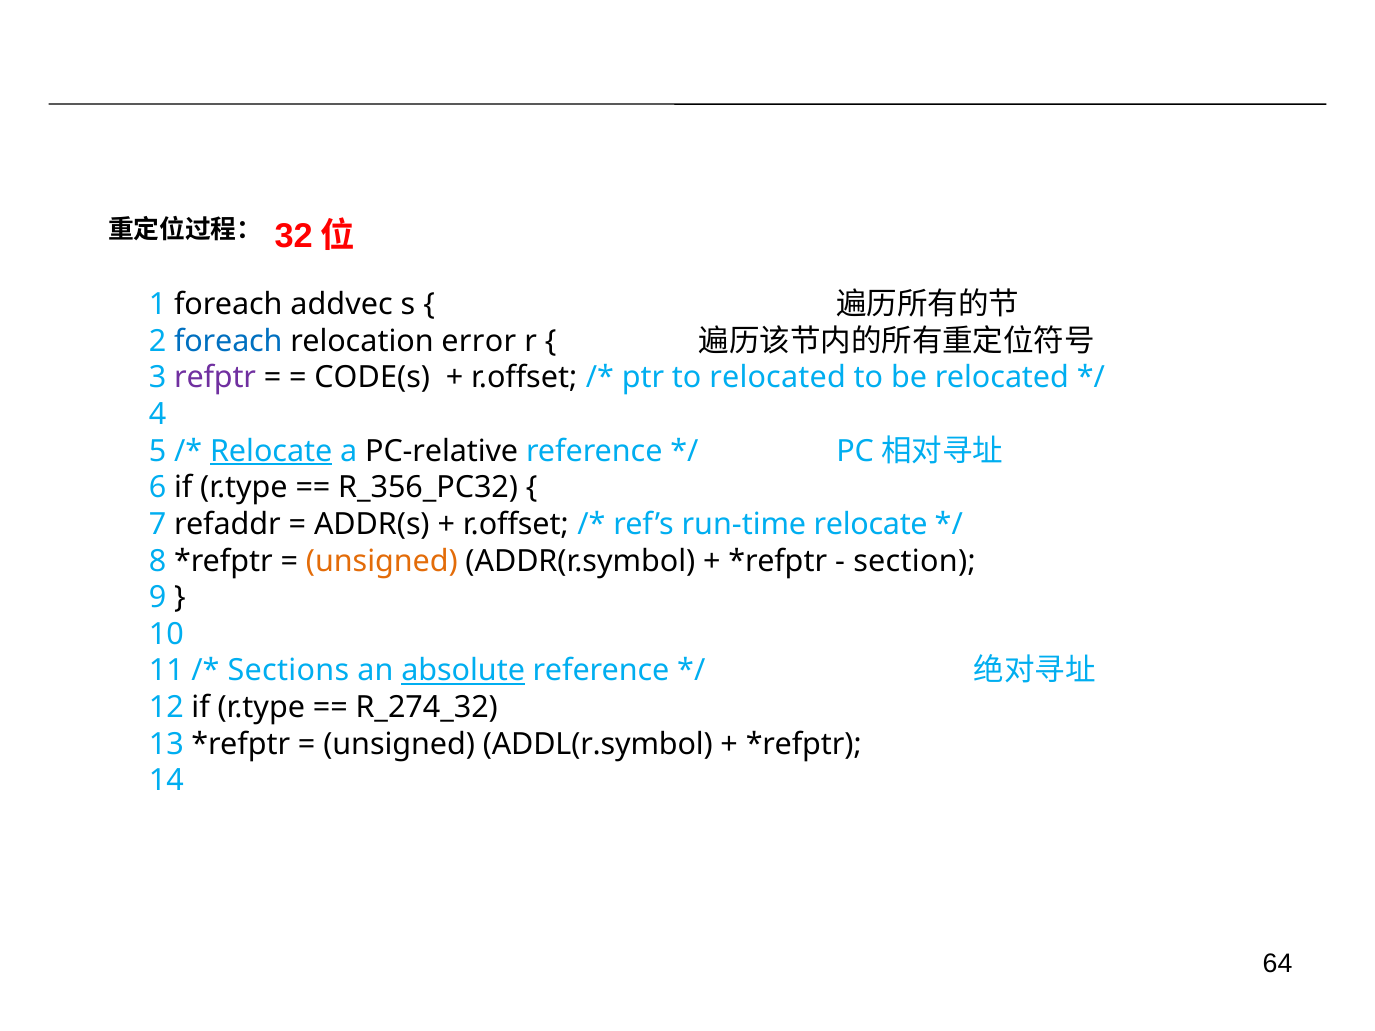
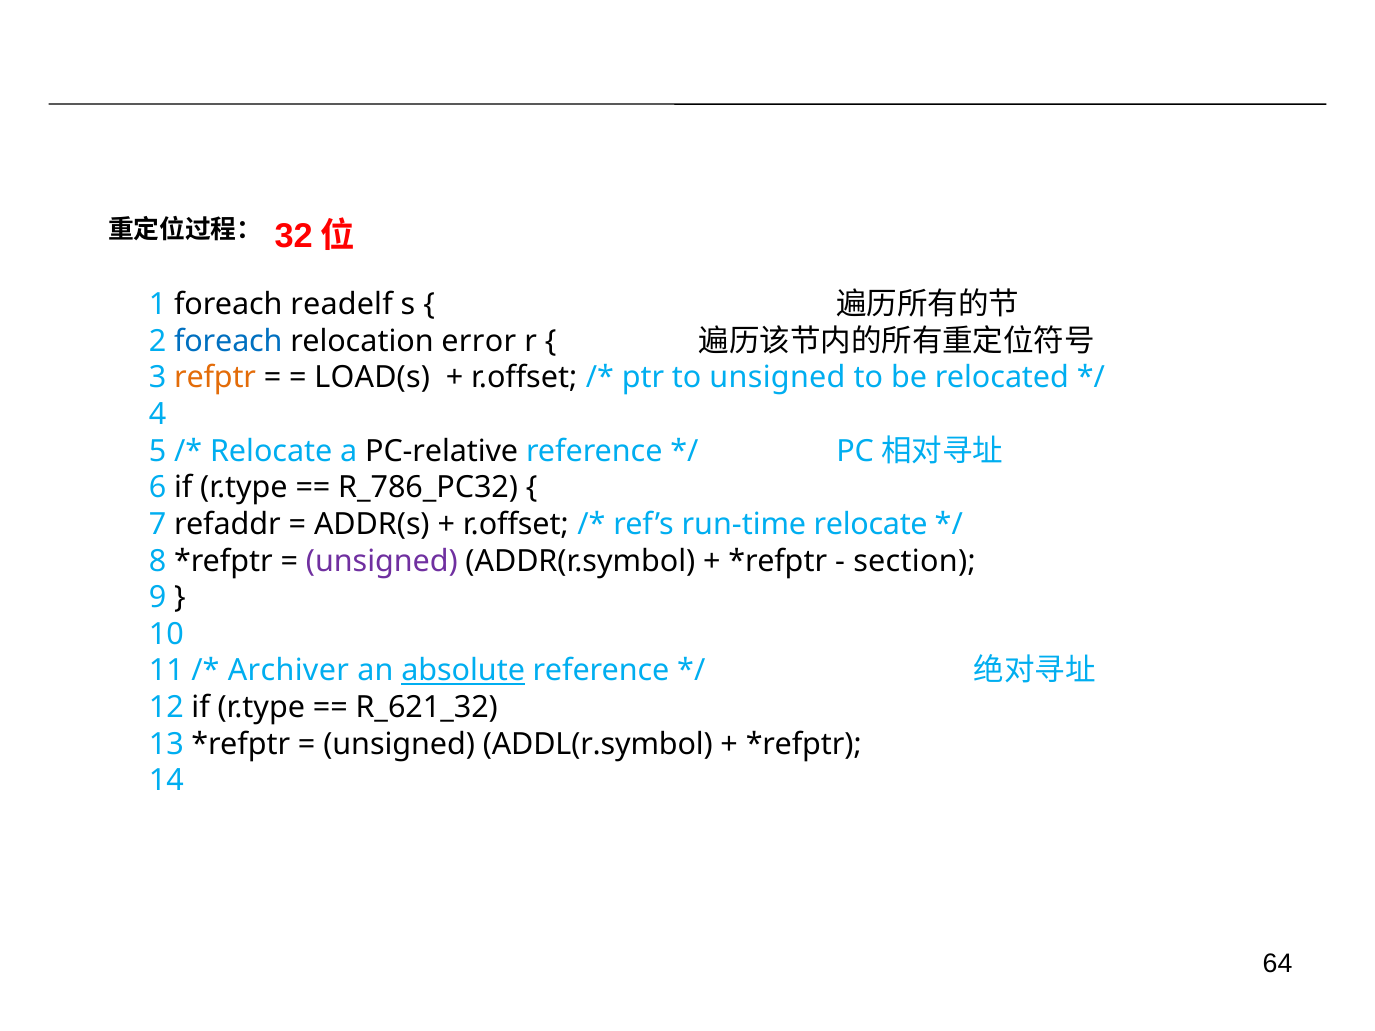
addvec: addvec -> readelf
refptr colour: purple -> orange
CODE(s: CODE(s -> LOAD(s
to relocated: relocated -> unsigned
Relocate at (271, 451) underline: present -> none
R_356_PC32: R_356_PC32 -> R_786_PC32
unsigned at (382, 561) colour: orange -> purple
Sections: Sections -> Archiver
R_274_32: R_274_32 -> R_621_32
